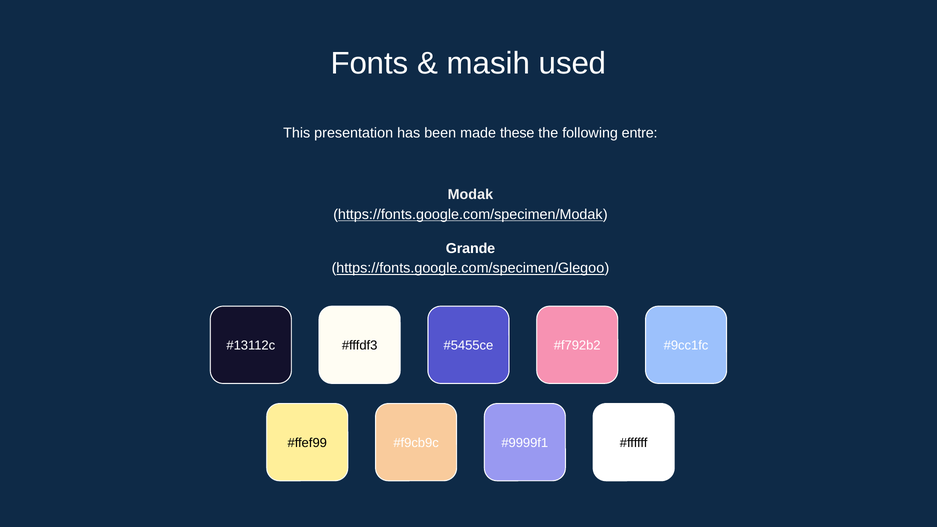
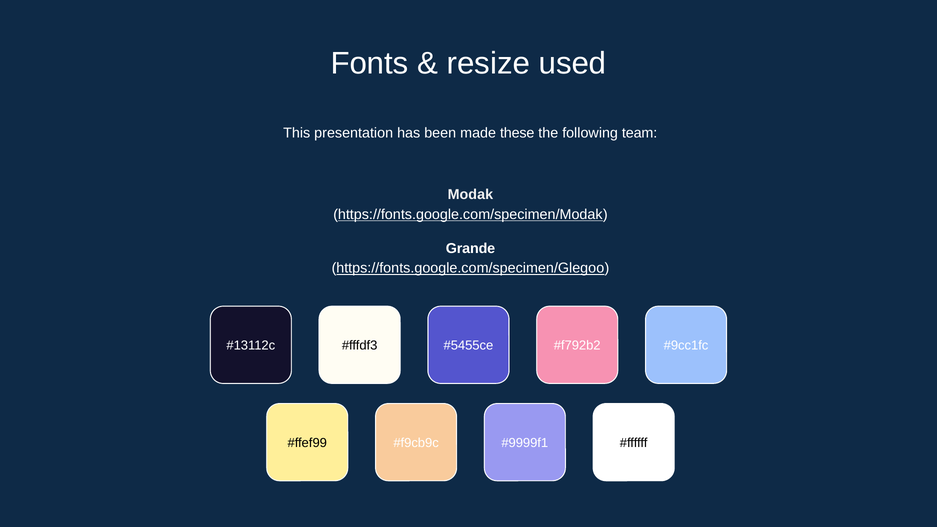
masih: masih -> resize
entre: entre -> team
